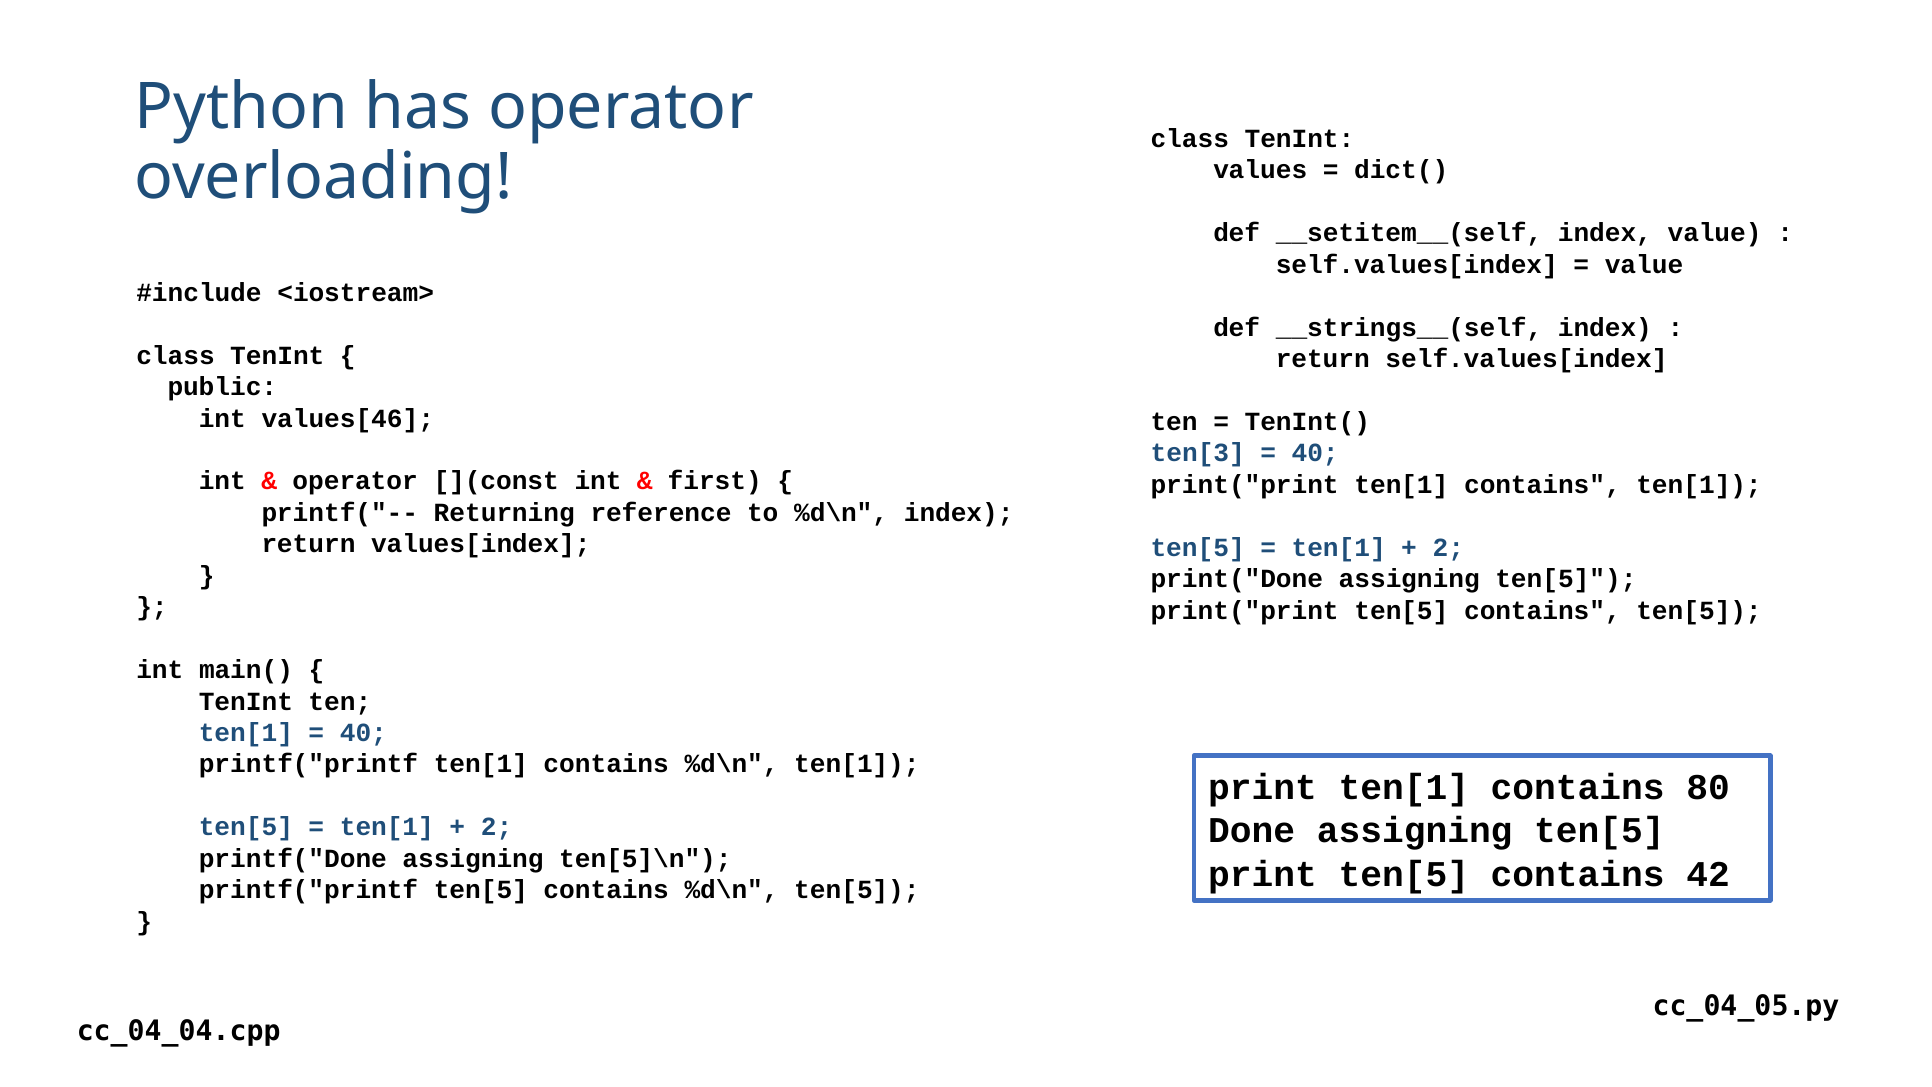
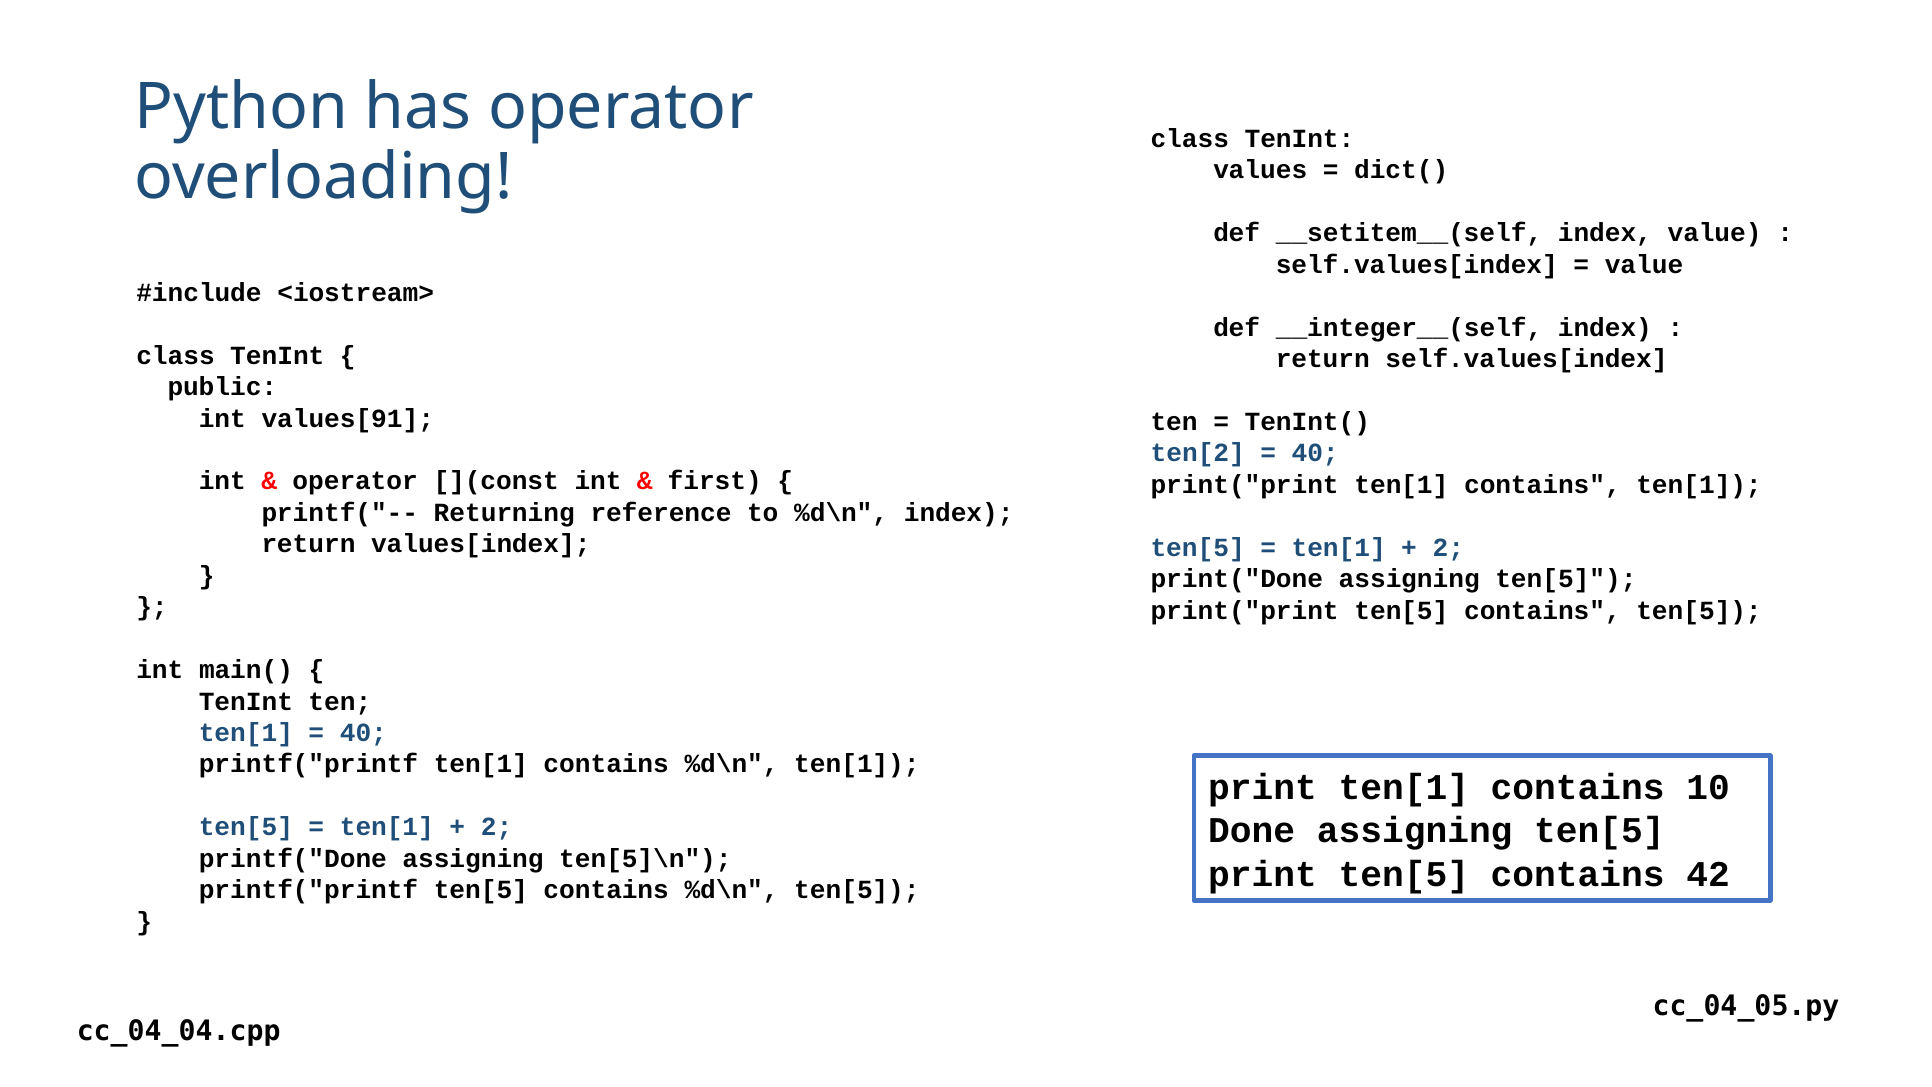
__strings__(self: __strings__(self -> __integer__(self
values[46: values[46 -> values[91
ten[3: ten[3 -> ten[2
80: 80 -> 10
